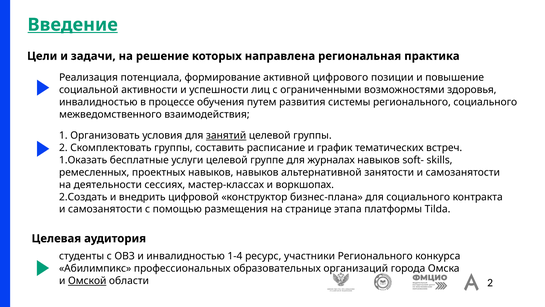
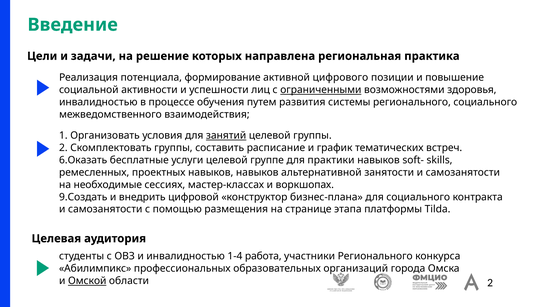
Введение underline: present -> none
ограниченными underline: none -> present
1.Оказать: 1.Оказать -> 6.Оказать
журналах: журналах -> практики
деятельности: деятельности -> необходимые
2.Создать: 2.Создать -> 9.Создать
ресурс: ресурс -> работа
